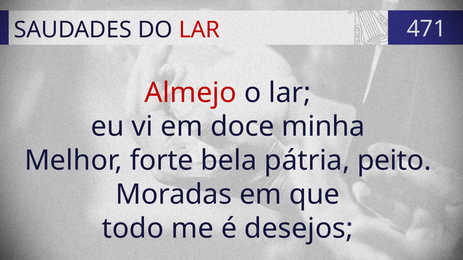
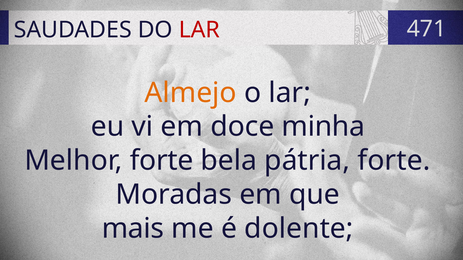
Almejo colour: red -> orange
pátria peito: peito -> forte
todo: todo -> mais
desejos: desejos -> dolente
